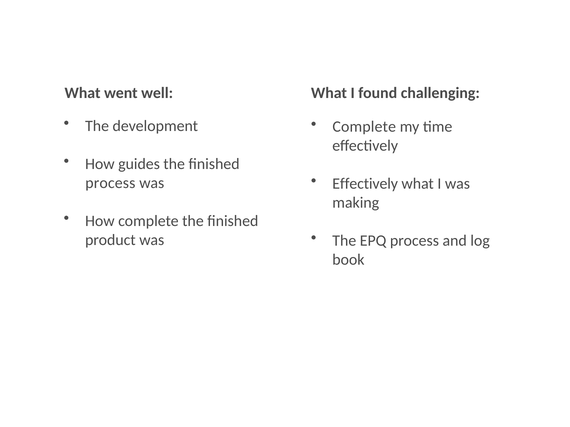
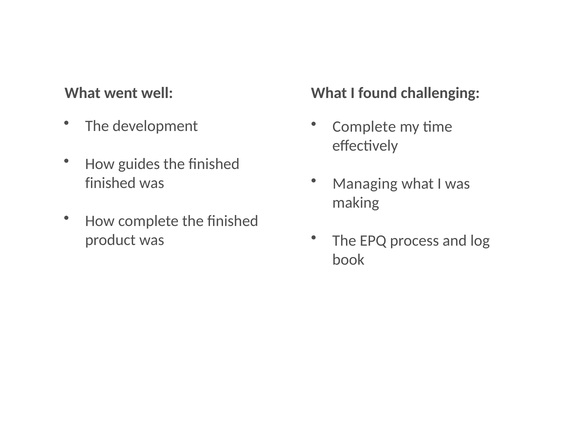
Effectively at (365, 184): Effectively -> Managing
process at (110, 183): process -> finished
